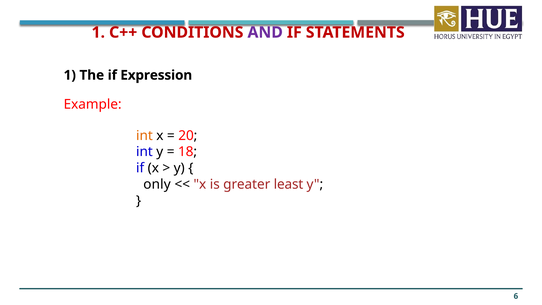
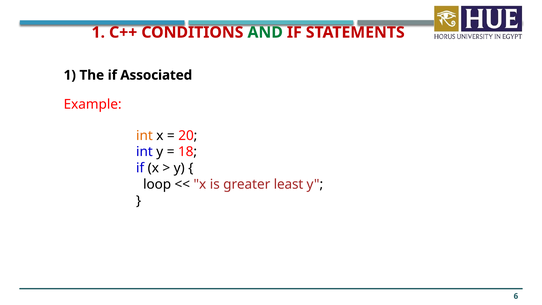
AND colour: purple -> green
Expression: Expression -> Associated
only: only -> loop
